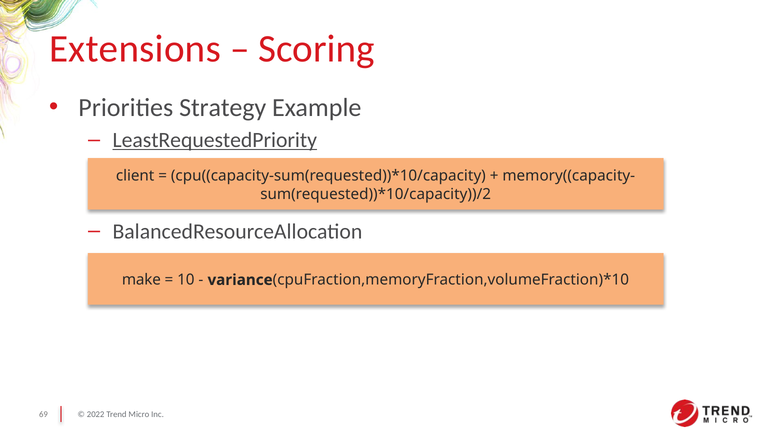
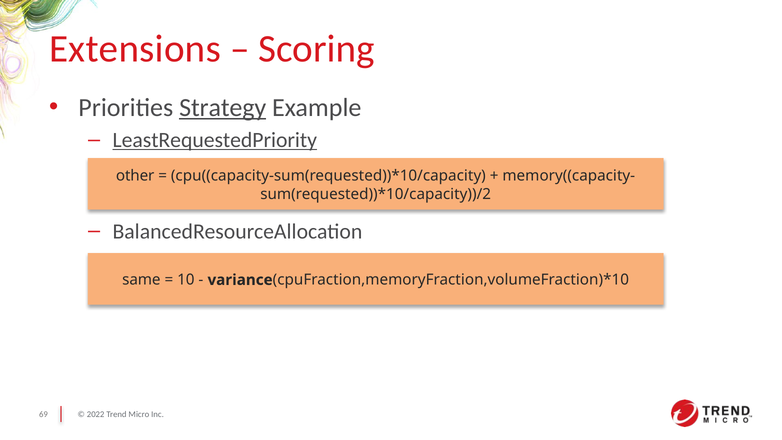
Strategy underline: none -> present
client: client -> other
make: make -> same
